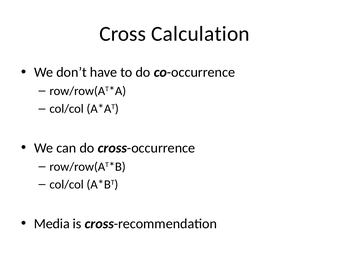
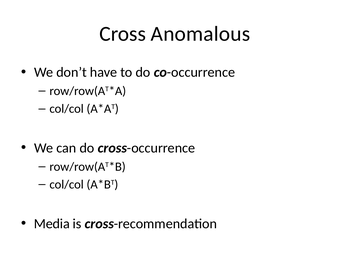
Calculation: Calculation -> Anomalous
